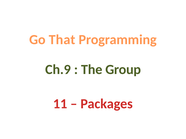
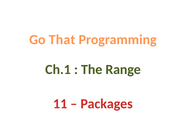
Ch.9: Ch.9 -> Ch.1
Group: Group -> Range
